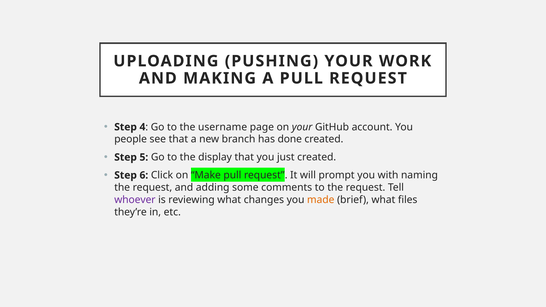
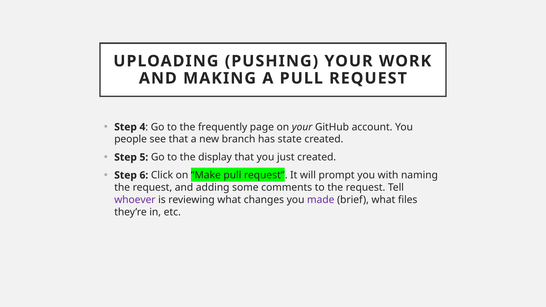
username: username -> frequently
done: done -> state
made colour: orange -> purple
